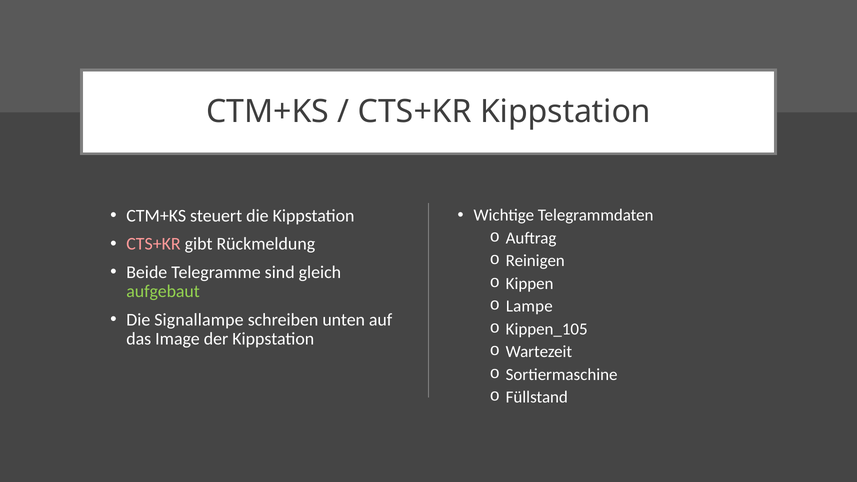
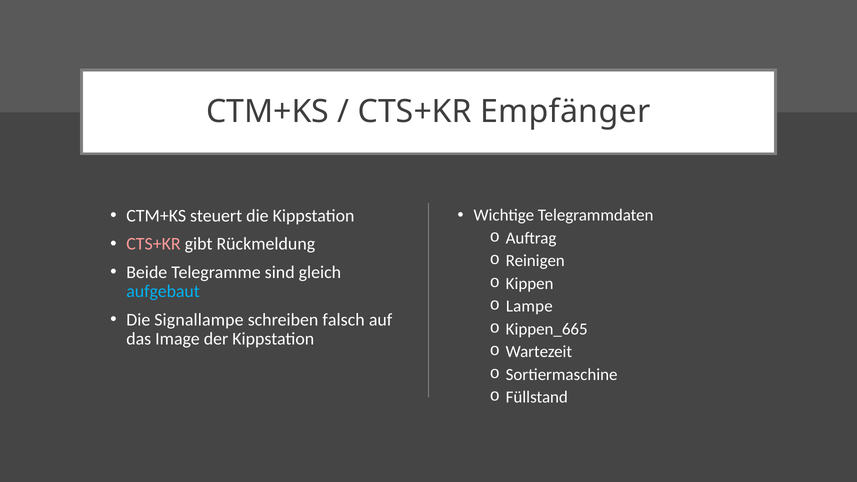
CTS+KR Kippstation: Kippstation -> Empfänger
aufgebaut colour: light green -> light blue
unten: unten -> falsch
Kippen_105: Kippen_105 -> Kippen_665
